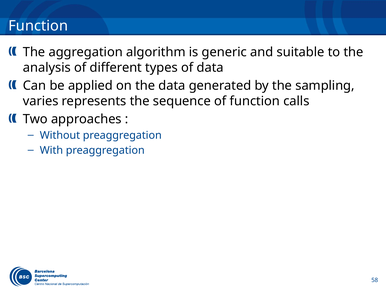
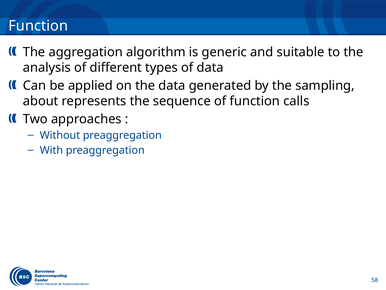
varies: varies -> about
